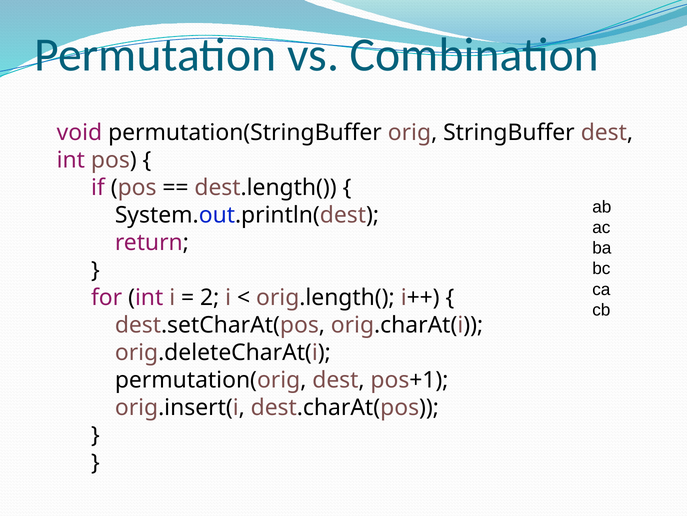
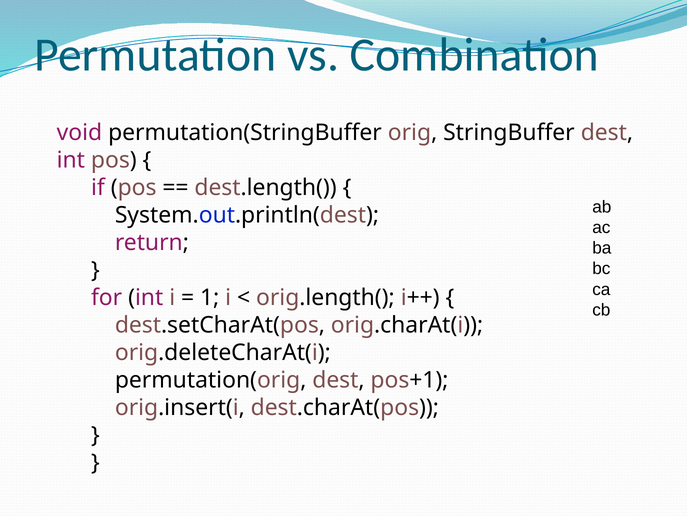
2: 2 -> 1
